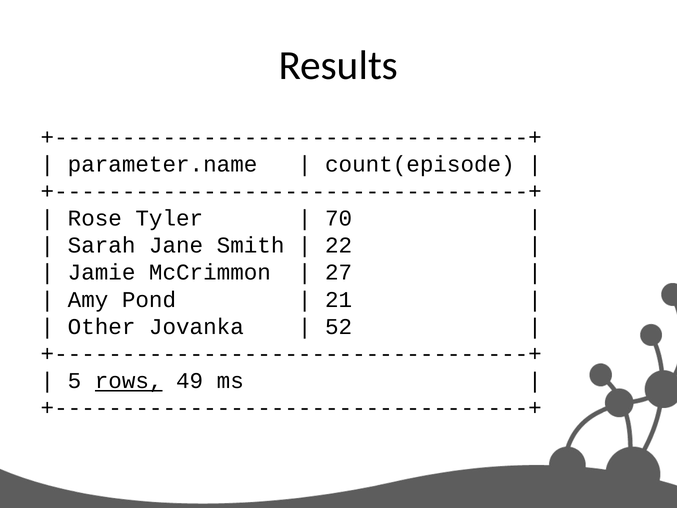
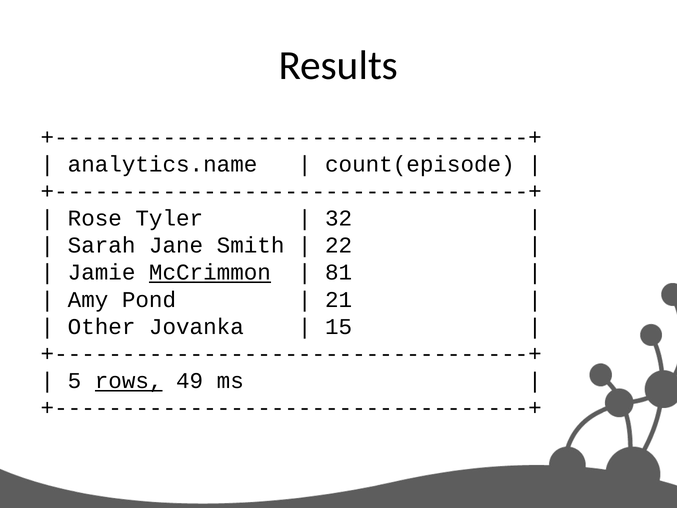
parameter.name: parameter.name -> analytics.name
70: 70 -> 32
McCrimmon underline: none -> present
27: 27 -> 81
52: 52 -> 15
